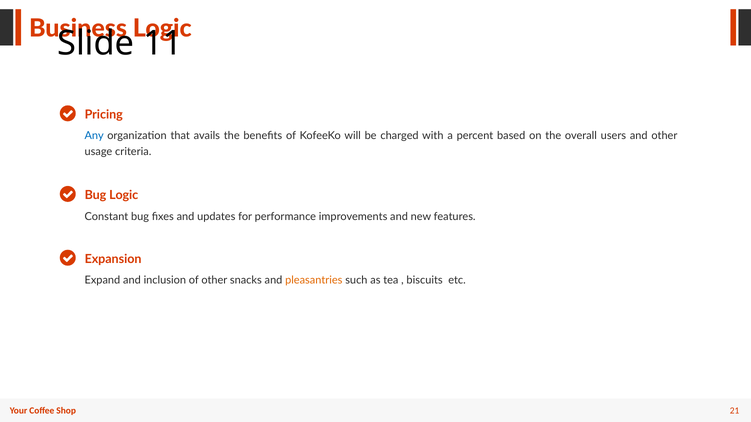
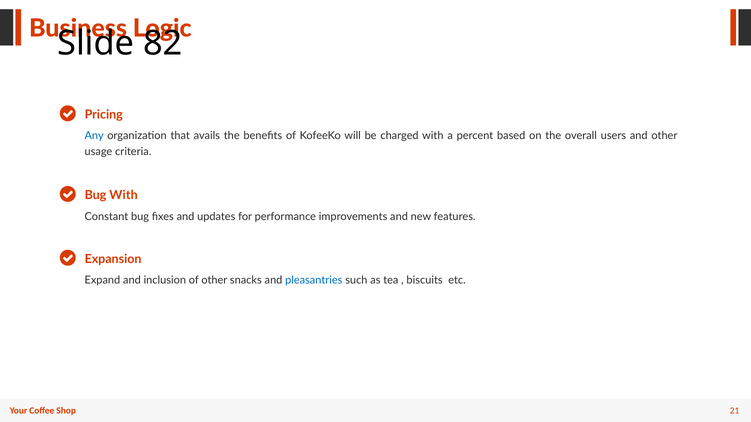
11: 11 -> 82
Bug Logic: Logic -> With
pleasantries colour: orange -> blue
